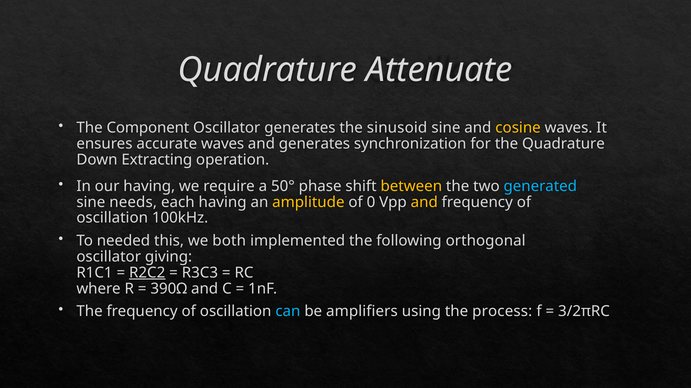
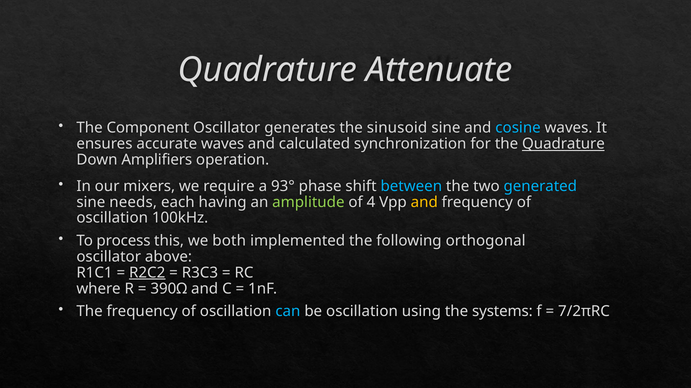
cosine colour: yellow -> light blue
and generates: generates -> calculated
Quadrature at (563, 144) underline: none -> present
Extracting: Extracting -> Amplifiers
our having: having -> mixers
50°: 50° -> 93°
between colour: yellow -> light blue
amplitude colour: yellow -> light green
0: 0 -> 4
needed: needed -> process
giving: giving -> above
be amplifiers: amplifiers -> oscillation
process: process -> systems
3/2πRC: 3/2πRC -> 7/2πRC
